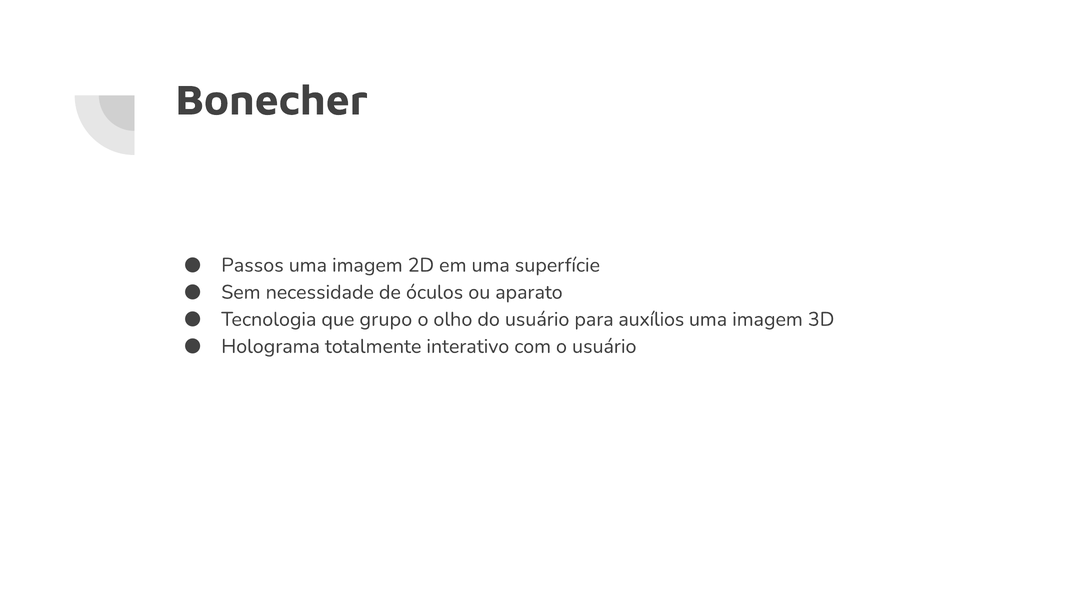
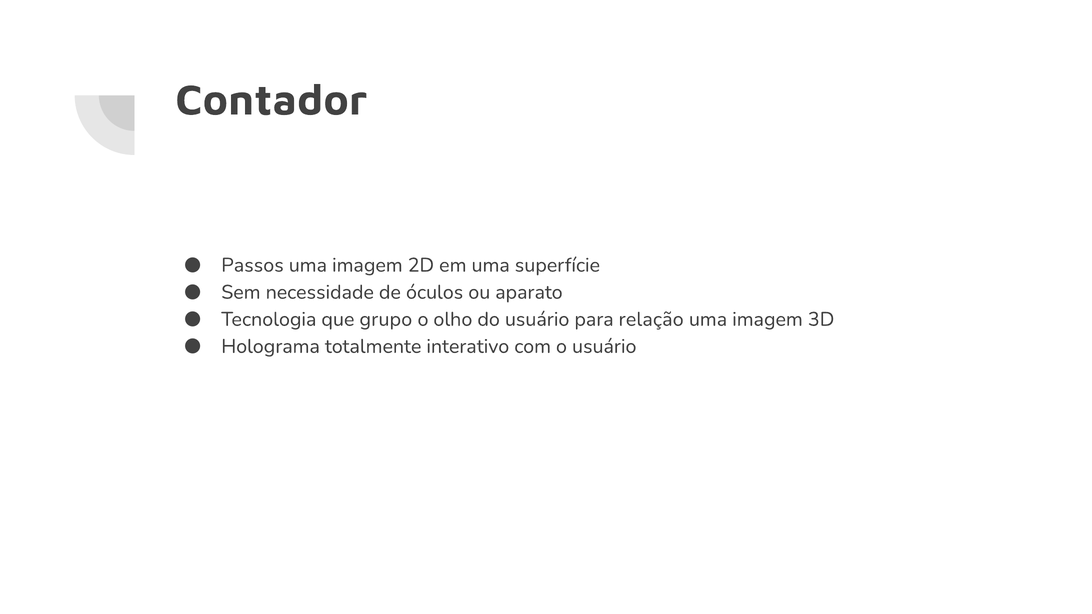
Bonecher: Bonecher -> Contador
auxílios: auxílios -> relação
